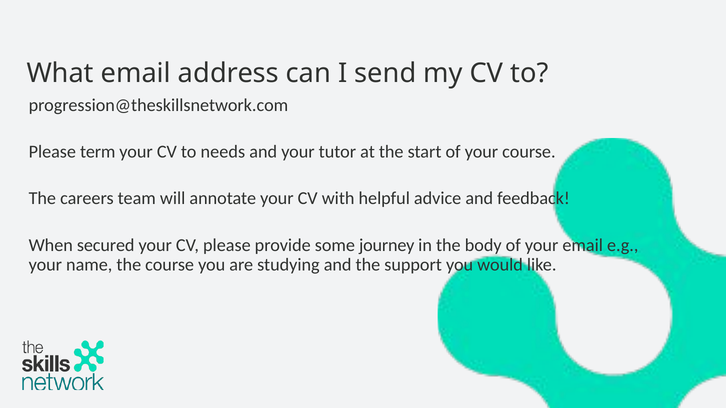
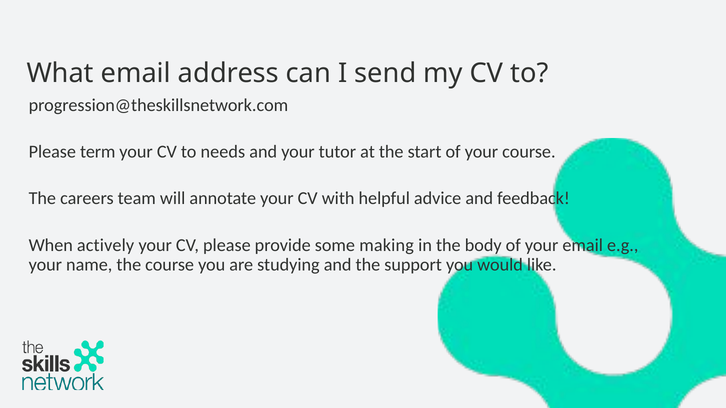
secured: secured -> actively
journey: journey -> making
